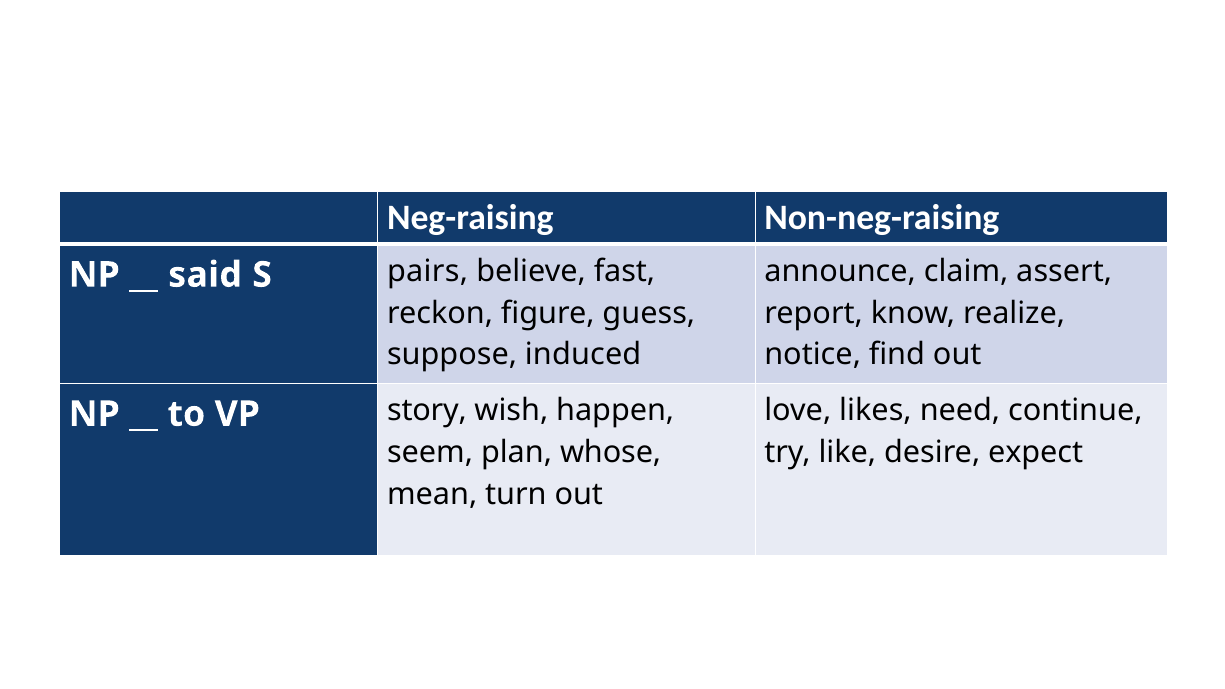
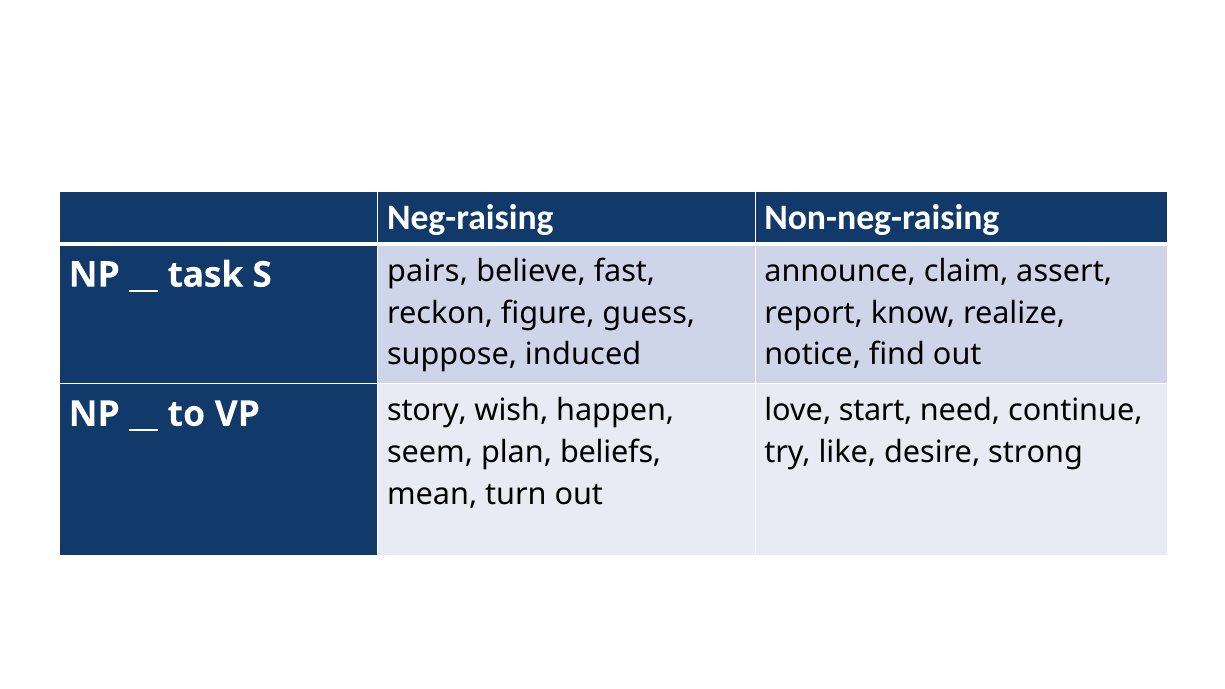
said: said -> task
likes: likes -> start
whose: whose -> beliefs
expect: expect -> strong
